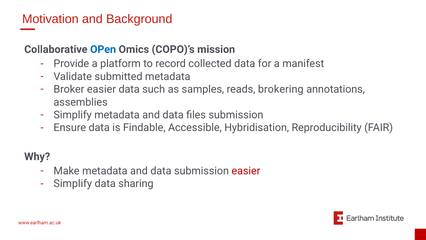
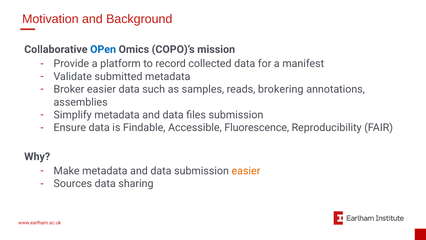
Hybridisation: Hybridisation -> Fluorescence
easier at (246, 171) colour: red -> orange
Simplify at (73, 183): Simplify -> Sources
